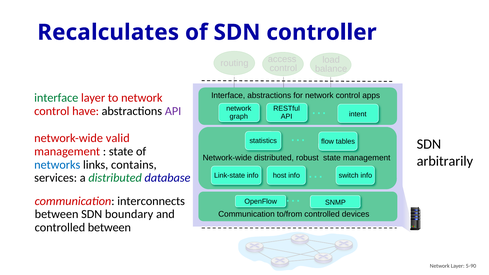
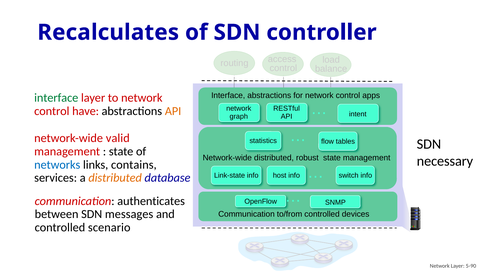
API at (173, 111) colour: purple -> orange
arbitrarily: arbitrarily -> necessary
distributed at (115, 178) colour: green -> orange
interconnects: interconnects -> authenticates
boundary: boundary -> messages
controlled between: between -> scenario
